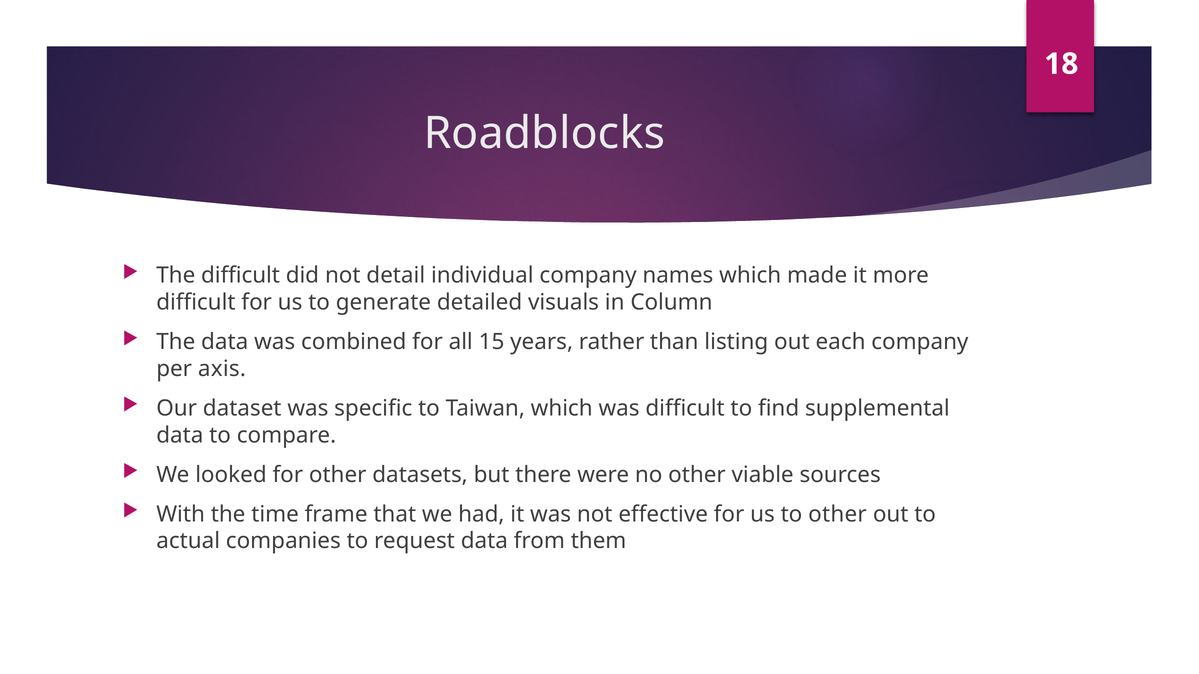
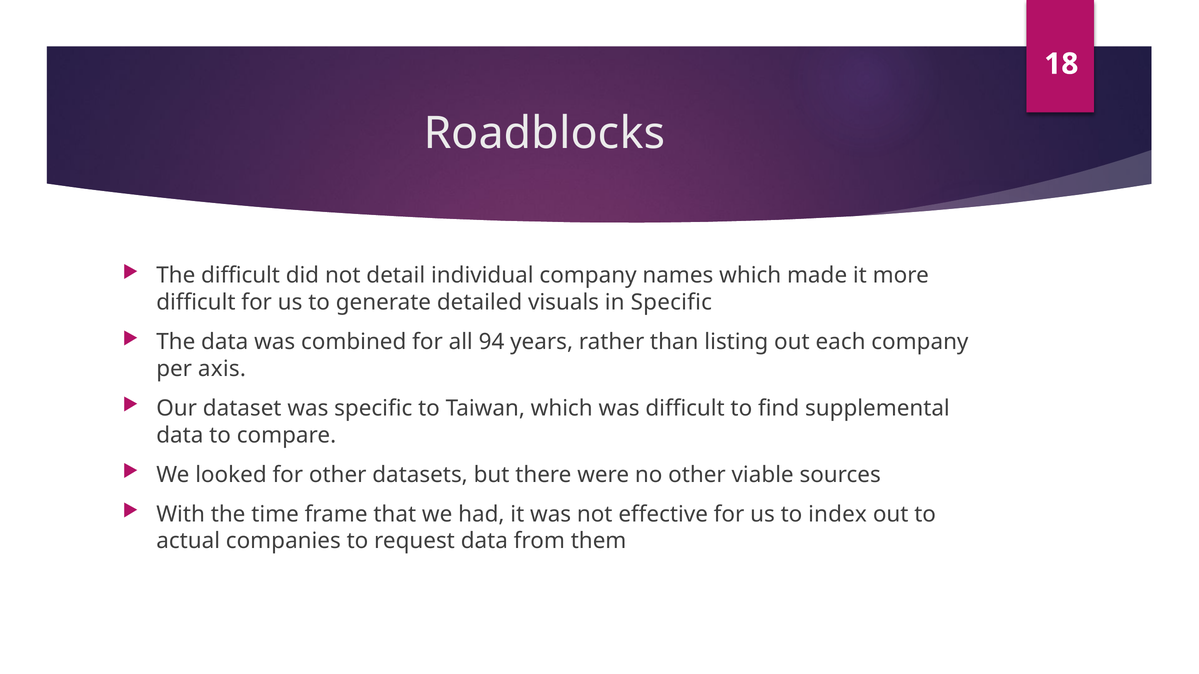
in Column: Column -> Specific
15: 15 -> 94
to other: other -> index
